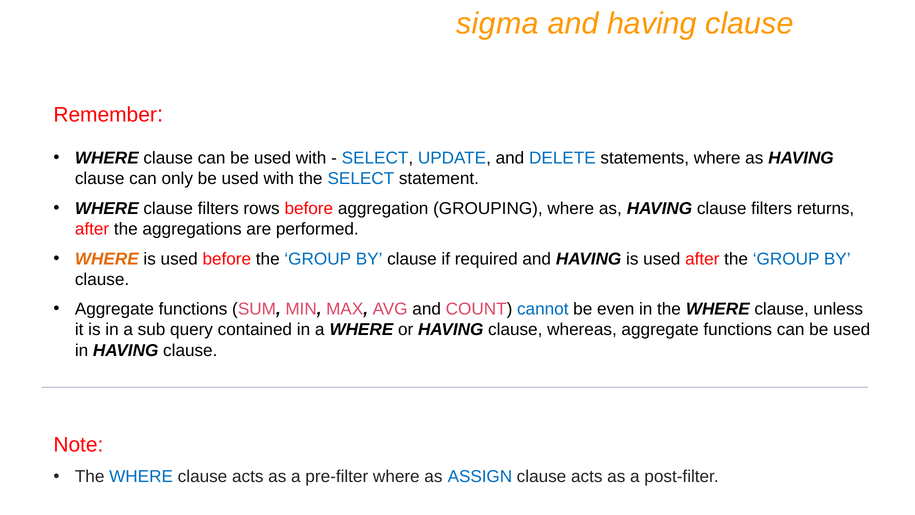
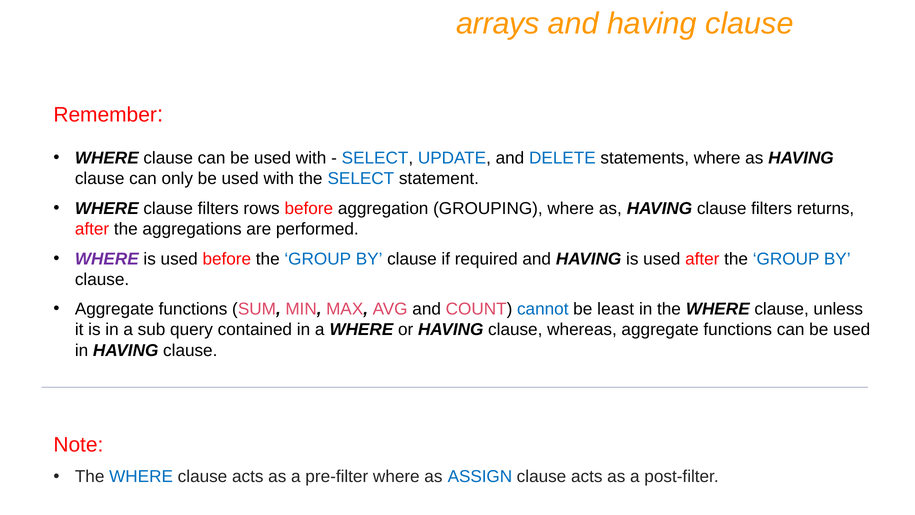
sigma: sigma -> arrays
WHERE at (107, 259) colour: orange -> purple
even: even -> least
